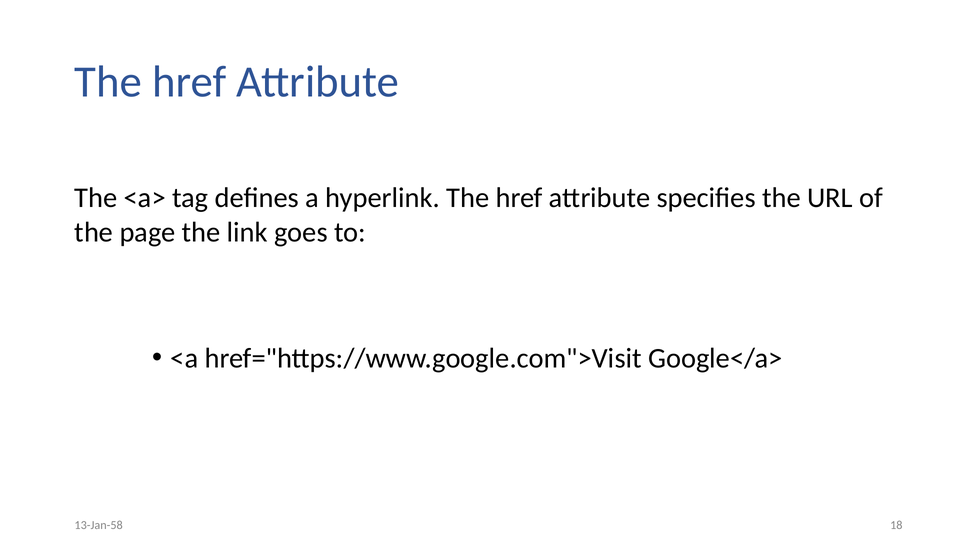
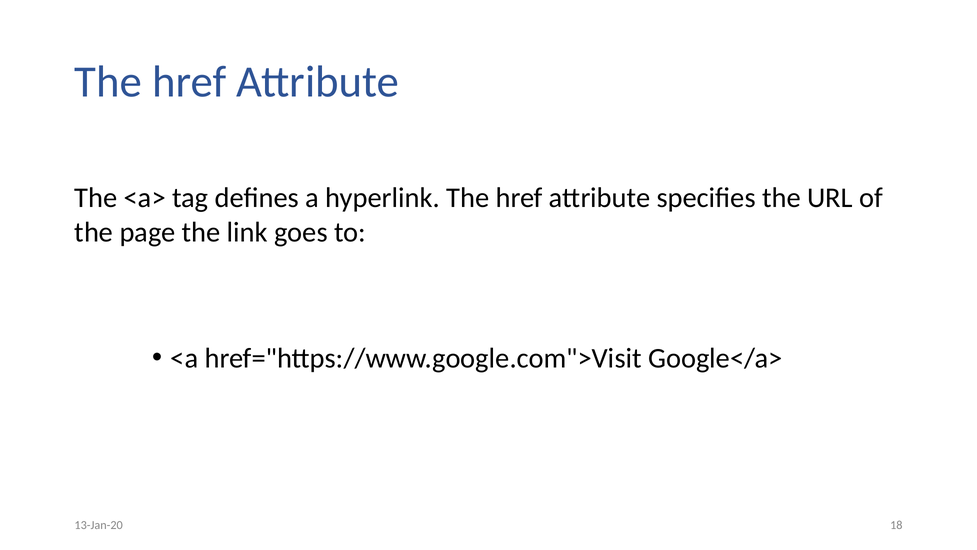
13-Jan-58: 13-Jan-58 -> 13-Jan-20
